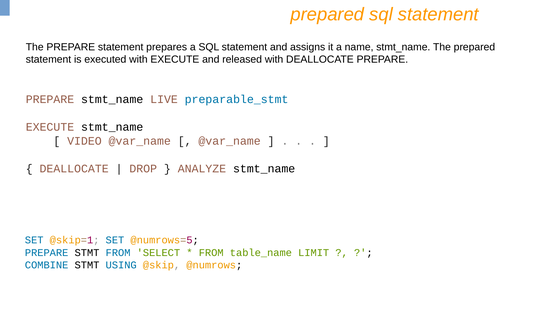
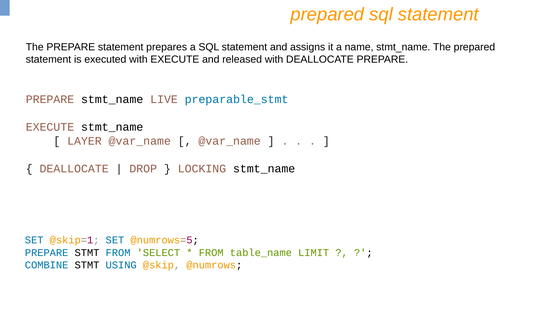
VIDEO: VIDEO -> LAYER
ANALYZE: ANALYZE -> LOCKING
